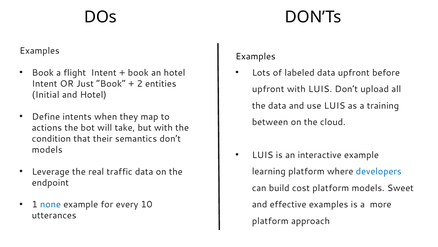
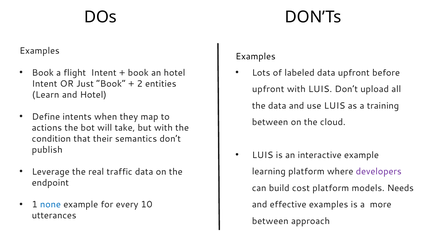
Initial: Initial -> Learn
models at (47, 149): models -> publish
developers colour: blue -> purple
Sweet: Sweet -> Needs
platform at (270, 220): platform -> between
